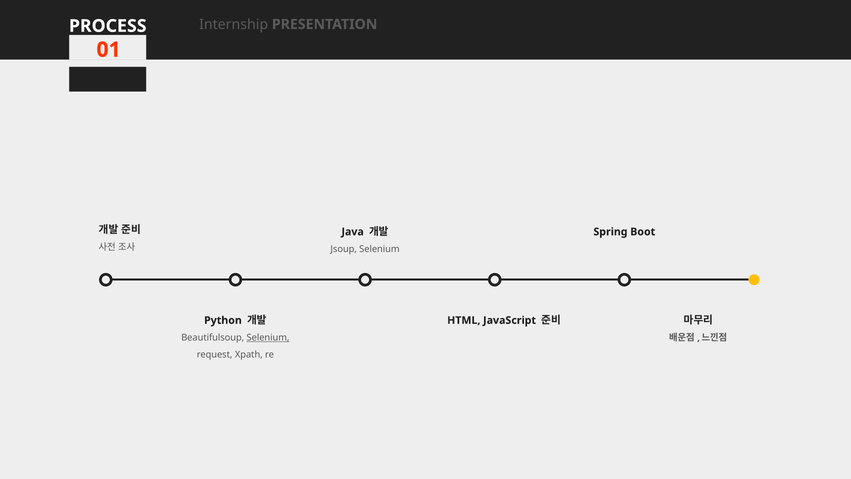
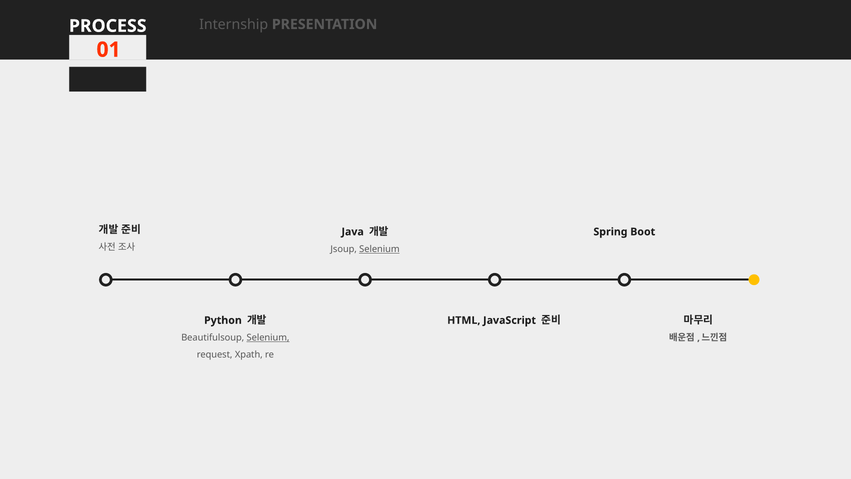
Selenium at (379, 249) underline: none -> present
